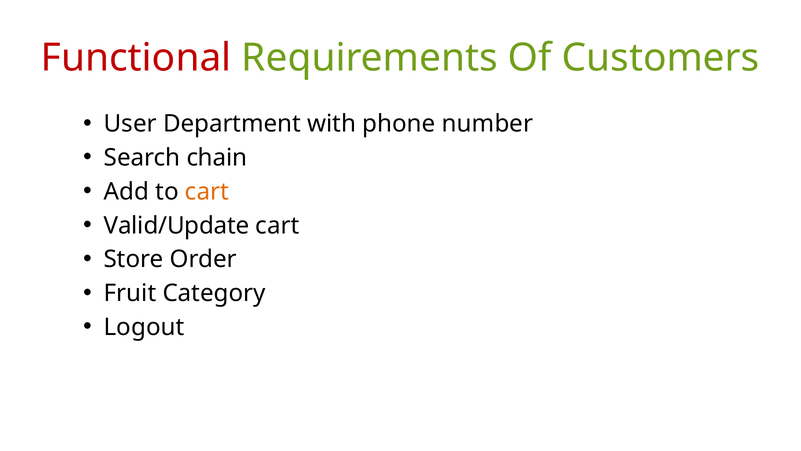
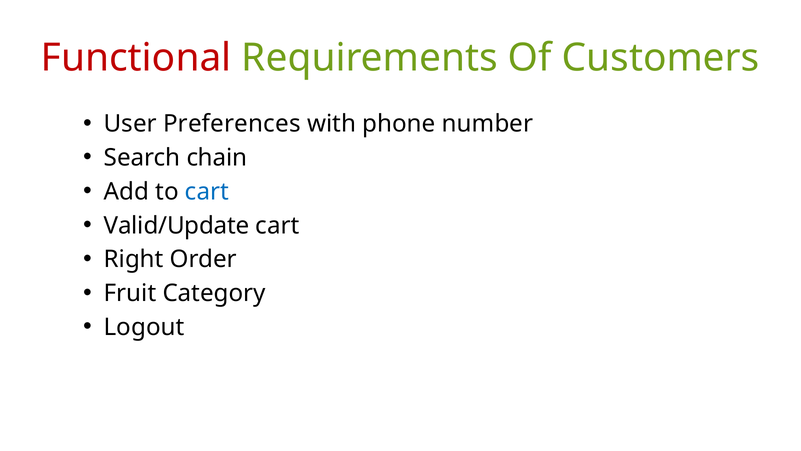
Department: Department -> Preferences
cart at (207, 191) colour: orange -> blue
Store: Store -> Right
